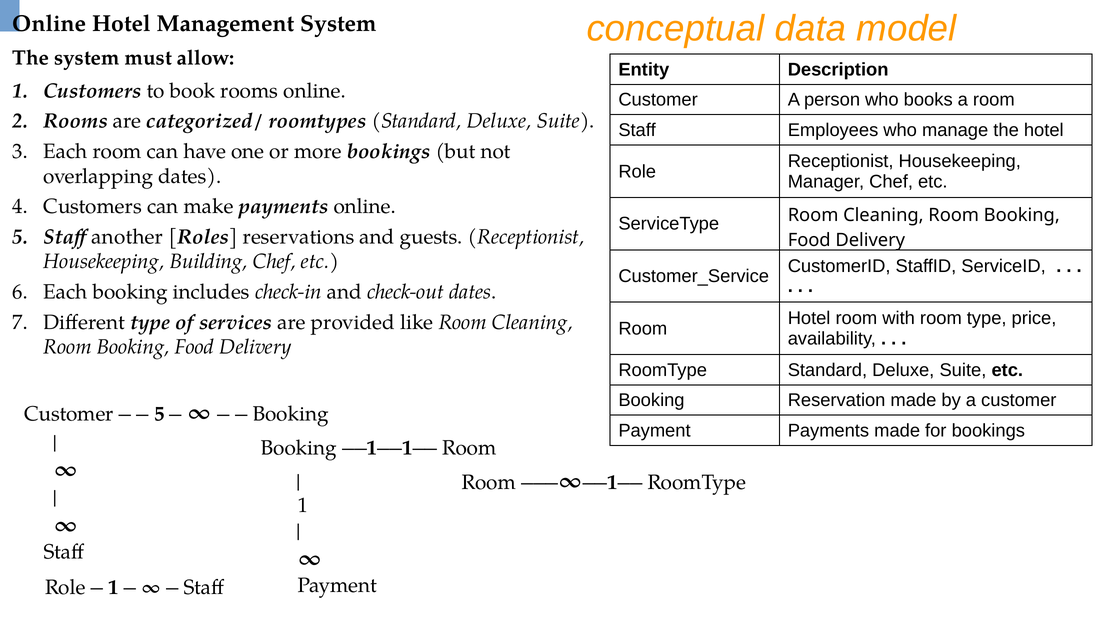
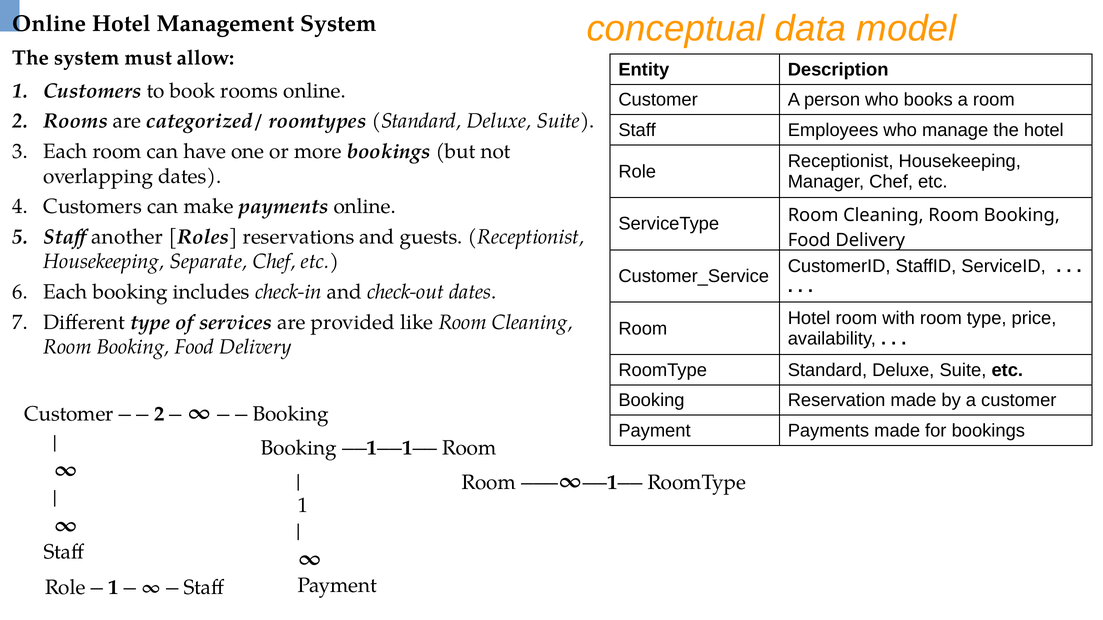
Building: Building -> Separate
5 at (159, 414): 5 -> 2
